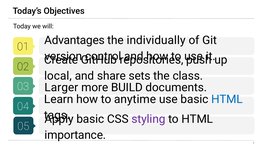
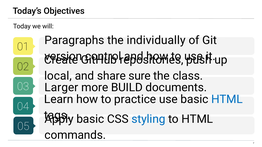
Advantages: Advantages -> Paragraphs
sets: sets -> sure
anytime: anytime -> practice
styling colour: purple -> blue
importance: importance -> commands
